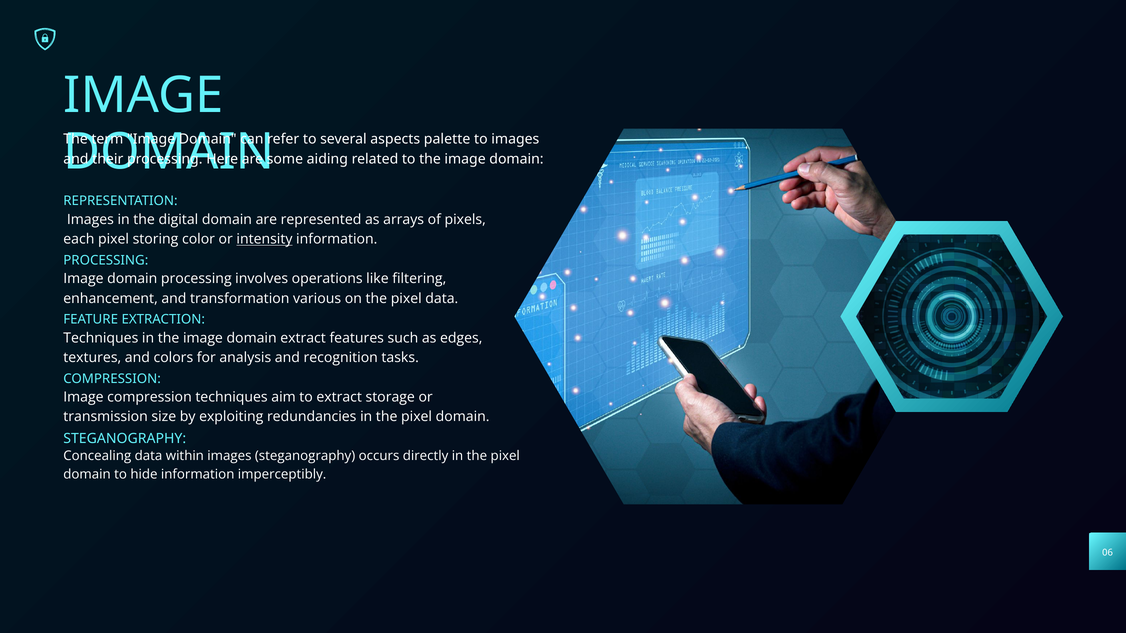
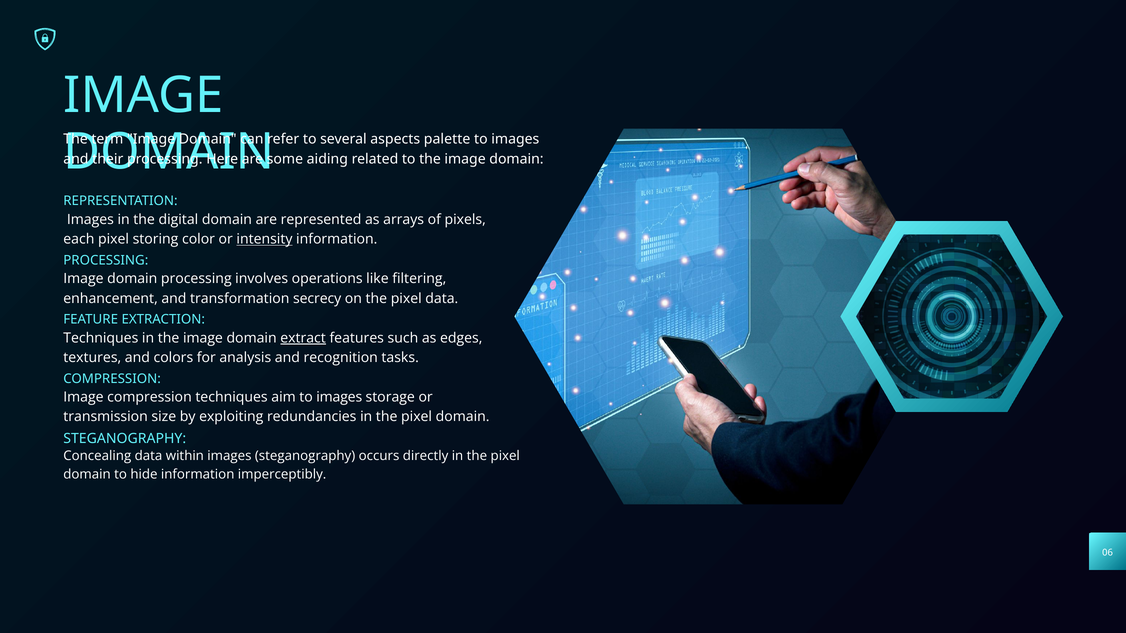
various: various -> secrecy
extract at (303, 338) underline: none -> present
aim to extract: extract -> images
